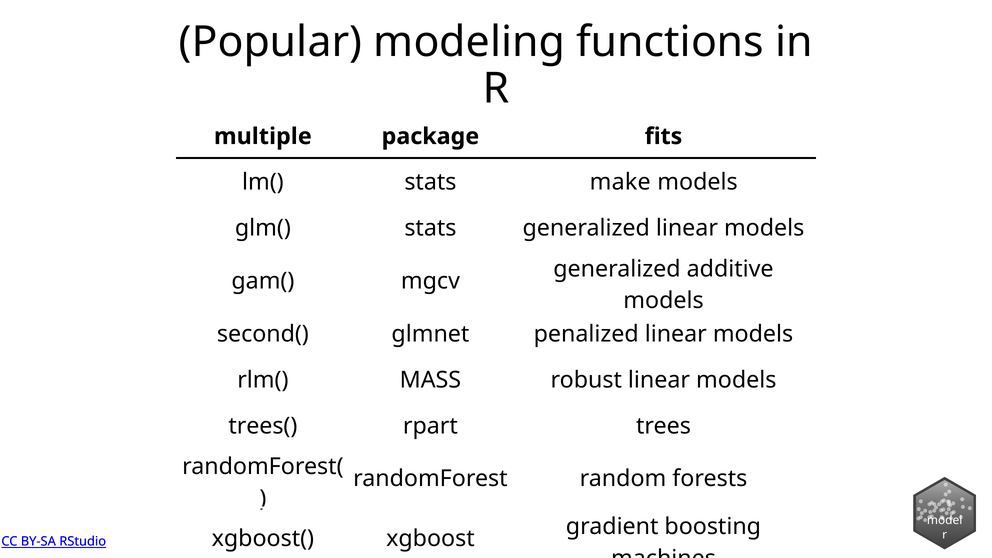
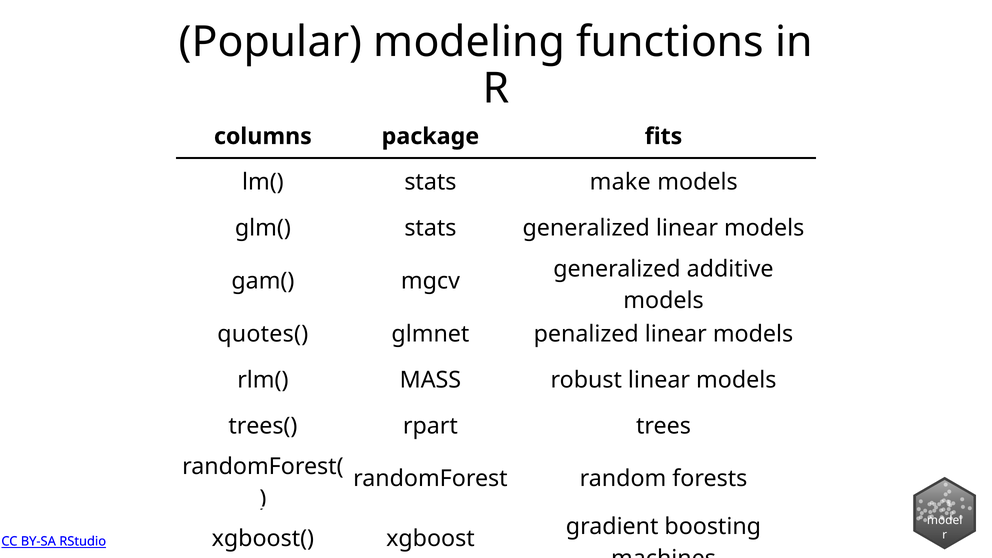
multiple: multiple -> columns
second(: second( -> quotes(
